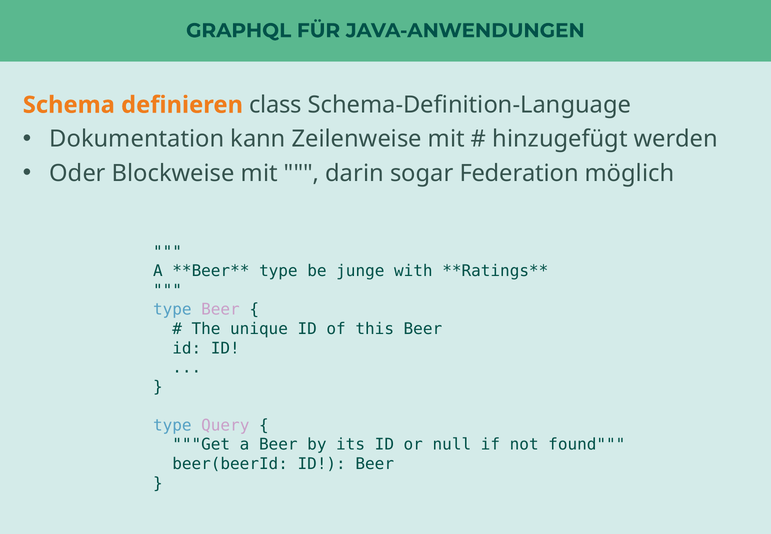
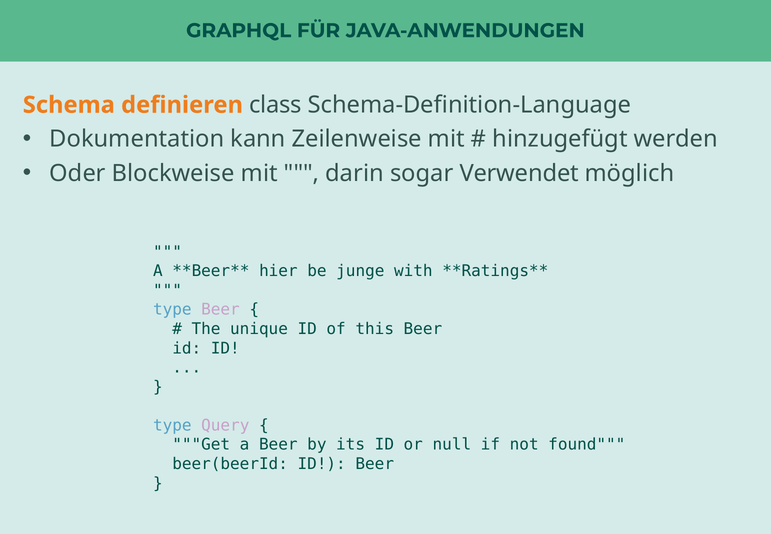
Federation: Federation -> Verwendet
type at (278, 271): type -> hier
